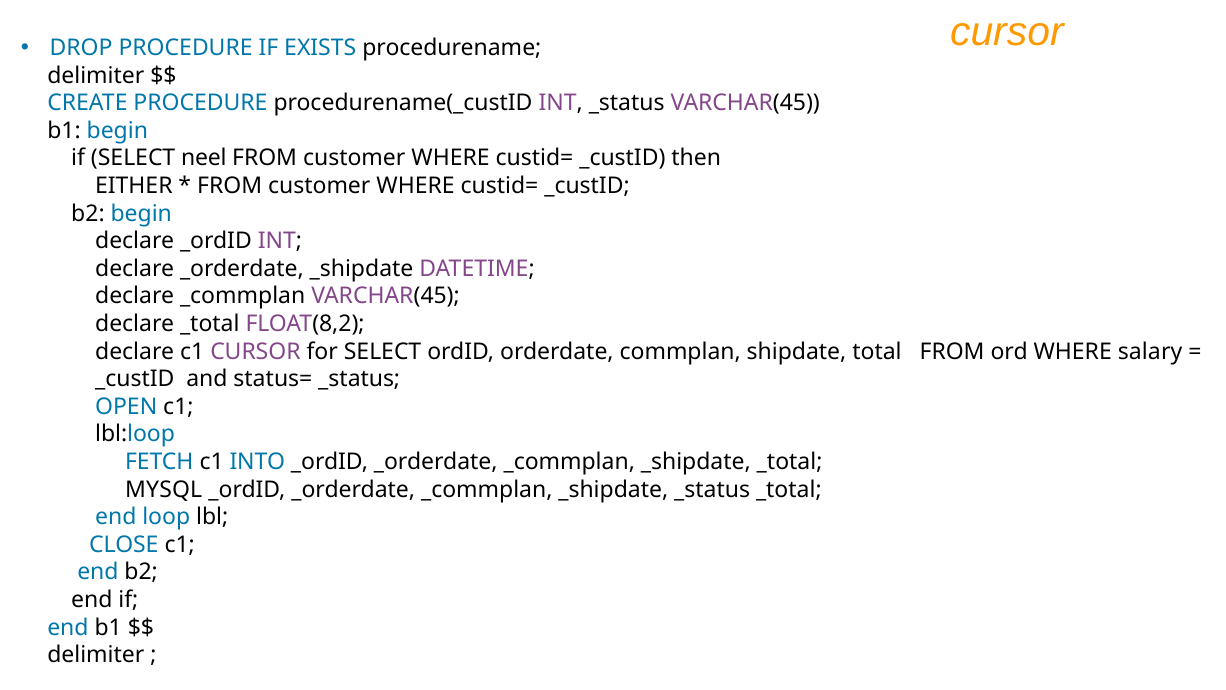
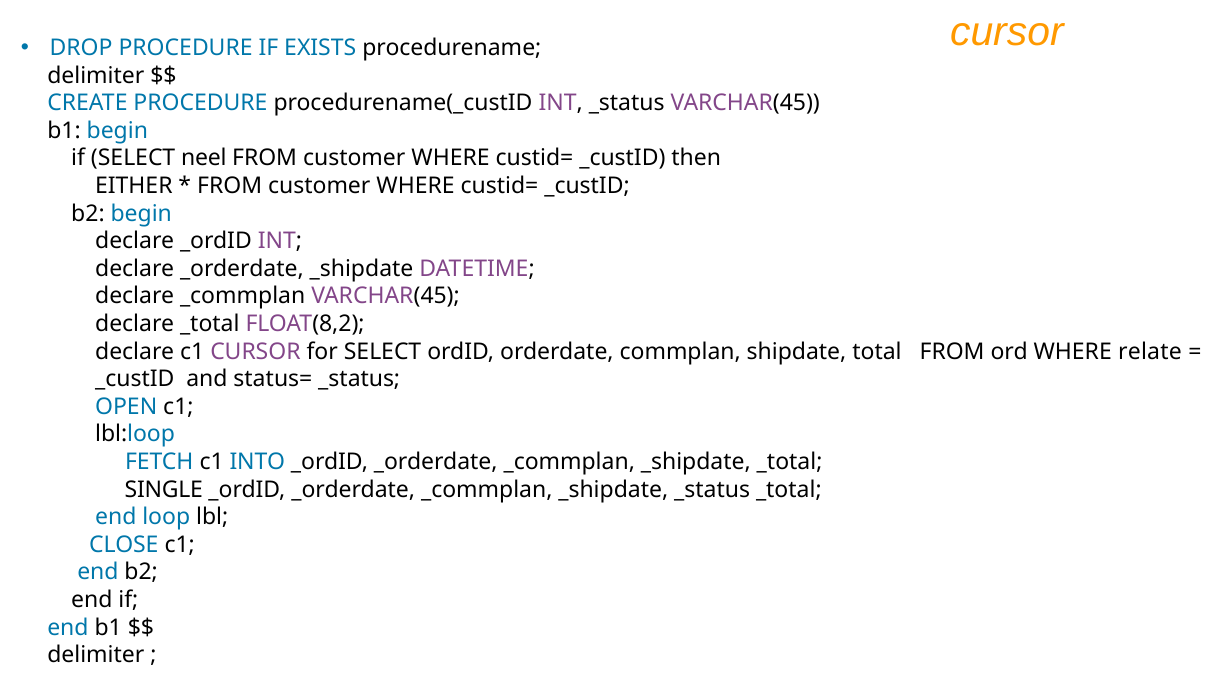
salary: salary -> relate
MYSQL: MYSQL -> SINGLE
